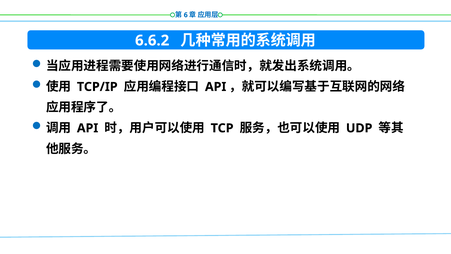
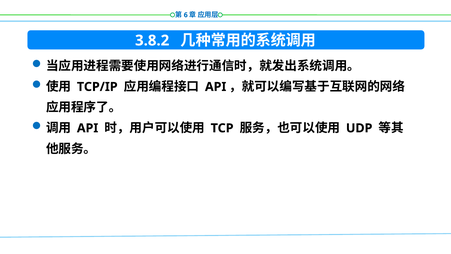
6.6.2: 6.6.2 -> 3.8.2
